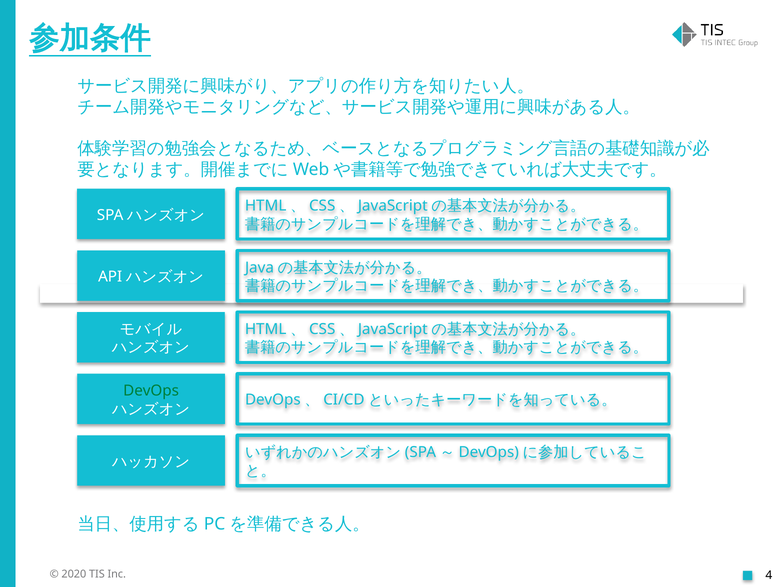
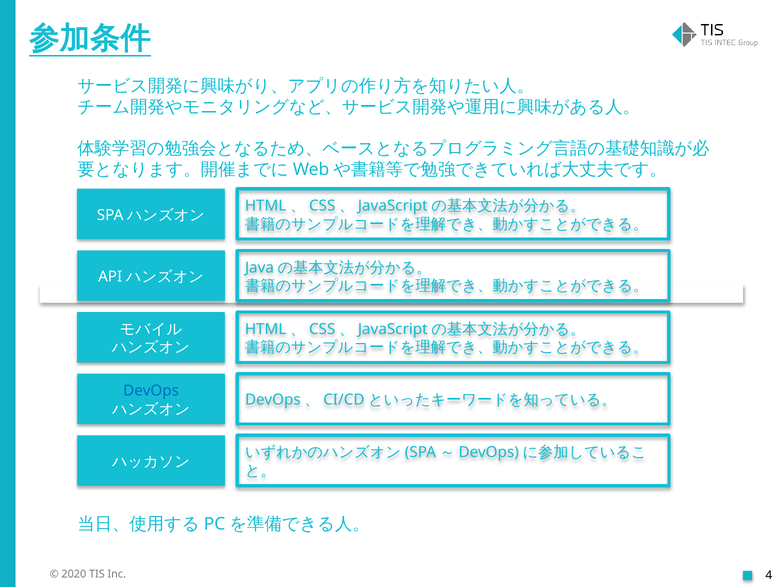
DevOps colour: green -> blue
